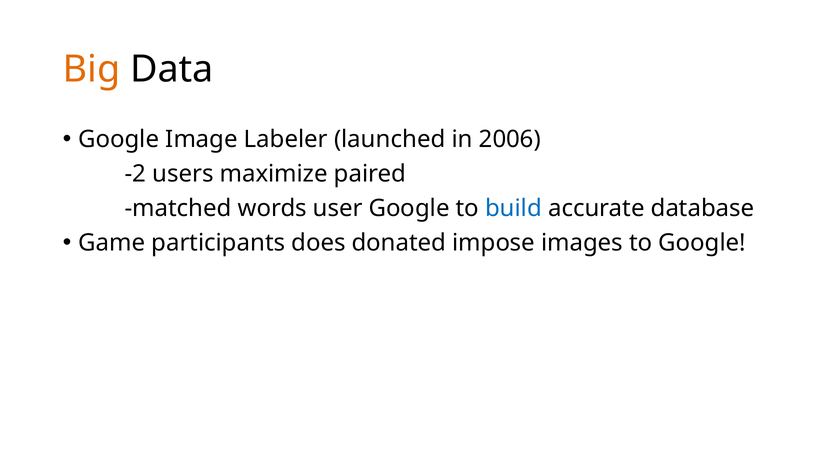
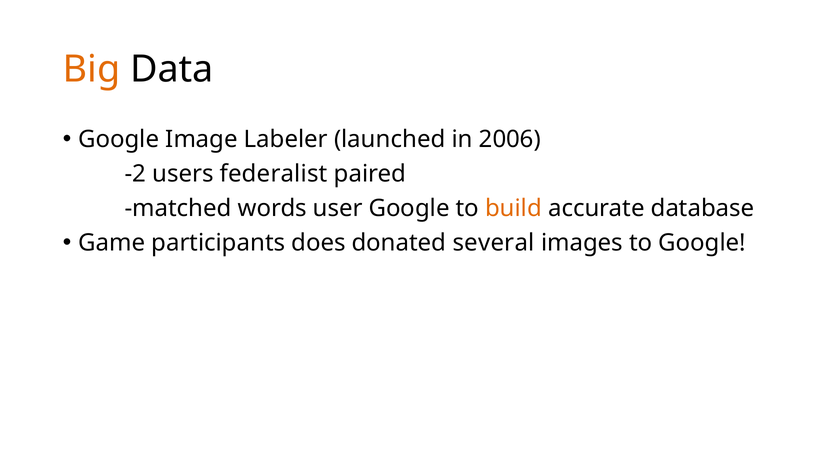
maximize: maximize -> federalist
build colour: blue -> orange
impose: impose -> several
